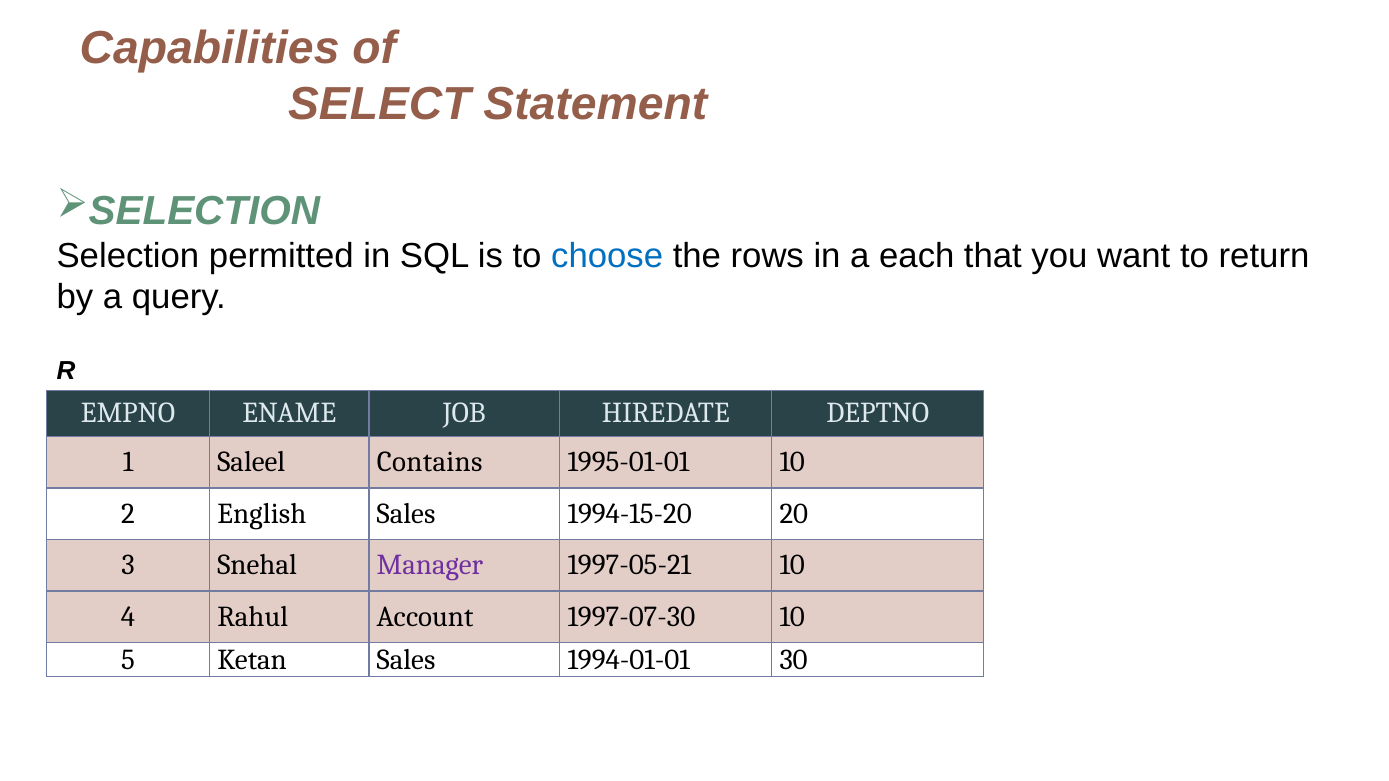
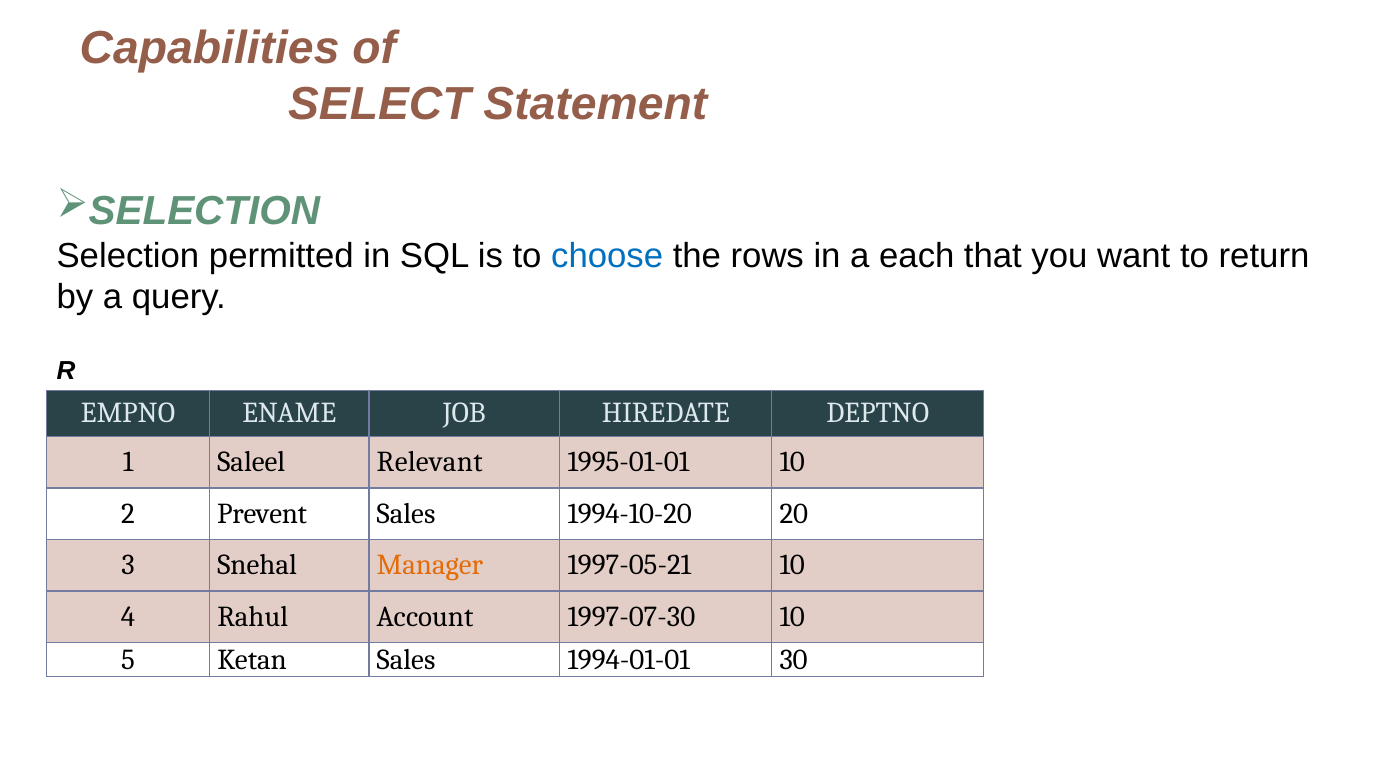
Contains: Contains -> Relevant
English: English -> Prevent
1994-15-20: 1994-15-20 -> 1994-10-20
Manager colour: purple -> orange
